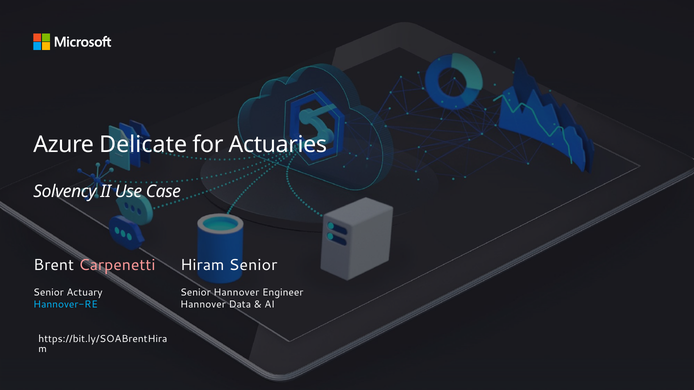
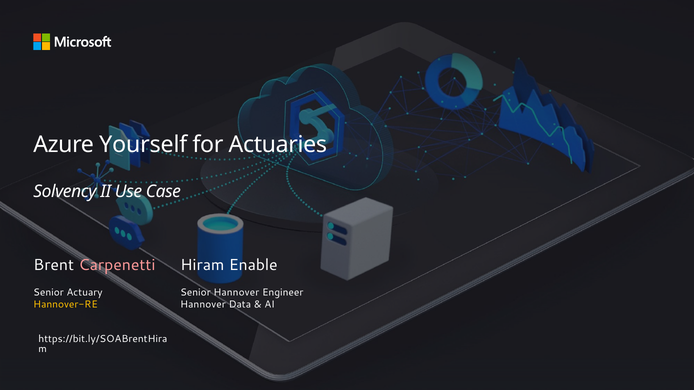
Delicate: Delicate -> Yourself
Hiram Senior: Senior -> Enable
Hannover-RE colour: light blue -> yellow
